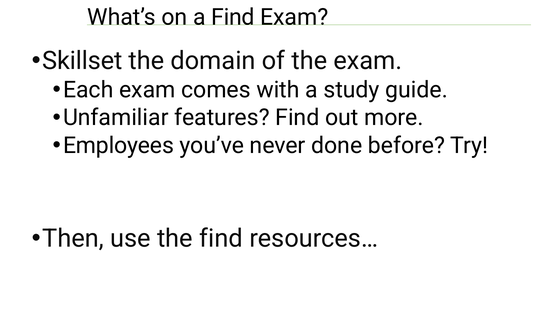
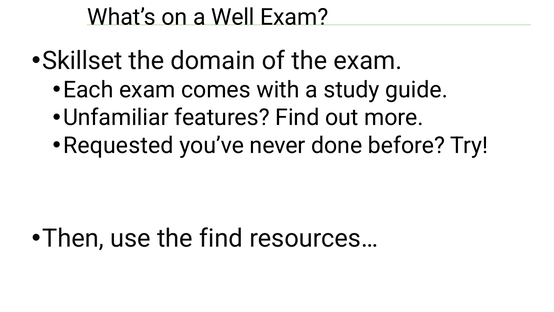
a Find: Find -> Well
Employees: Employees -> Requested
